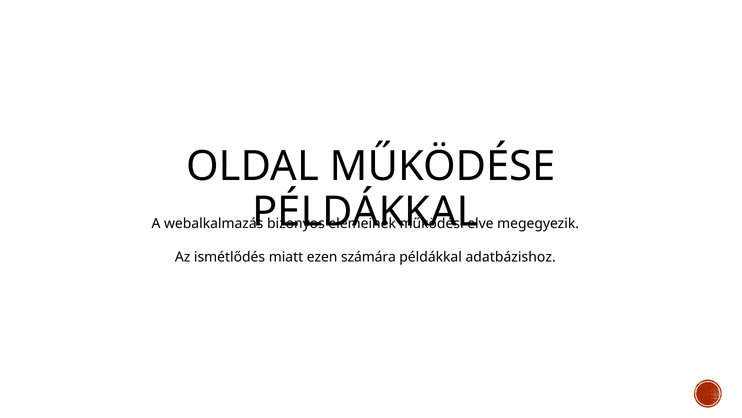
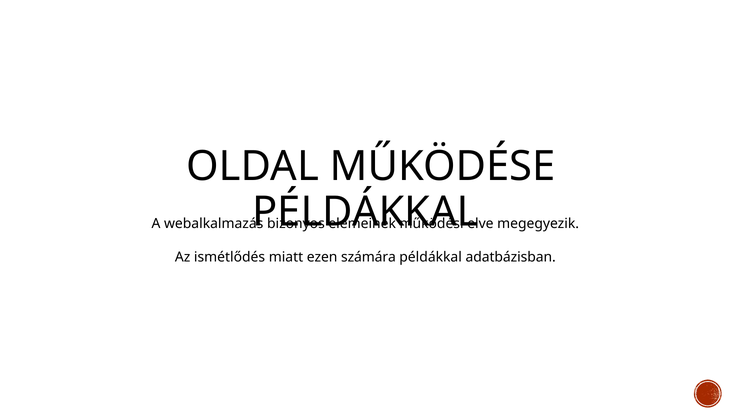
adatbázishoz: adatbázishoz -> adatbázisban
